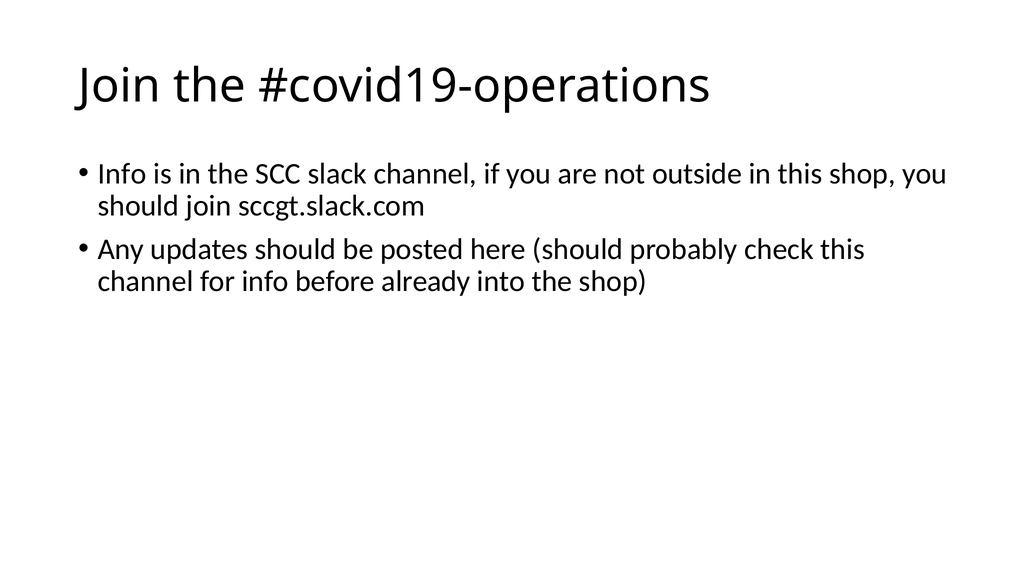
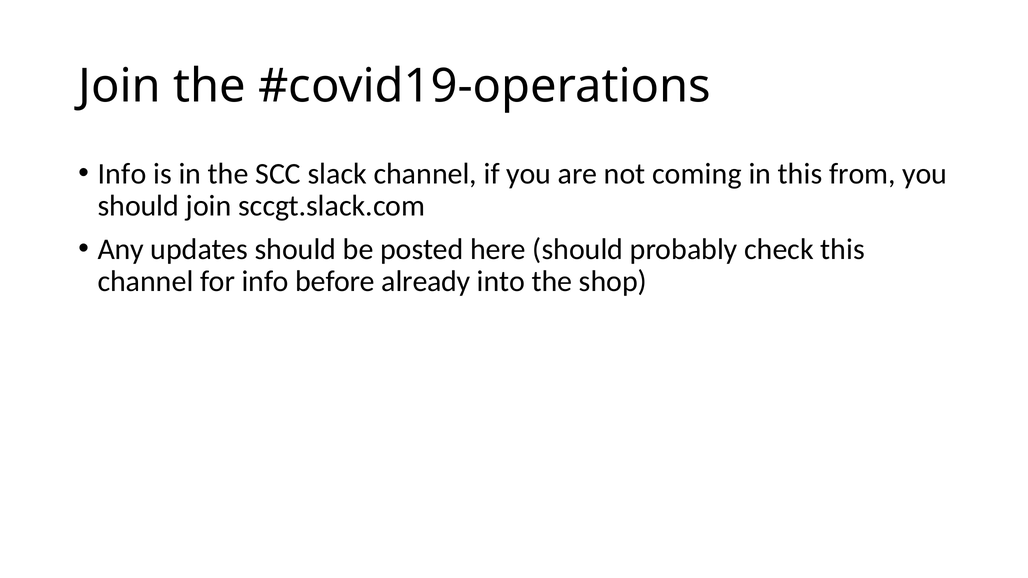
outside: outside -> coming
this shop: shop -> from
